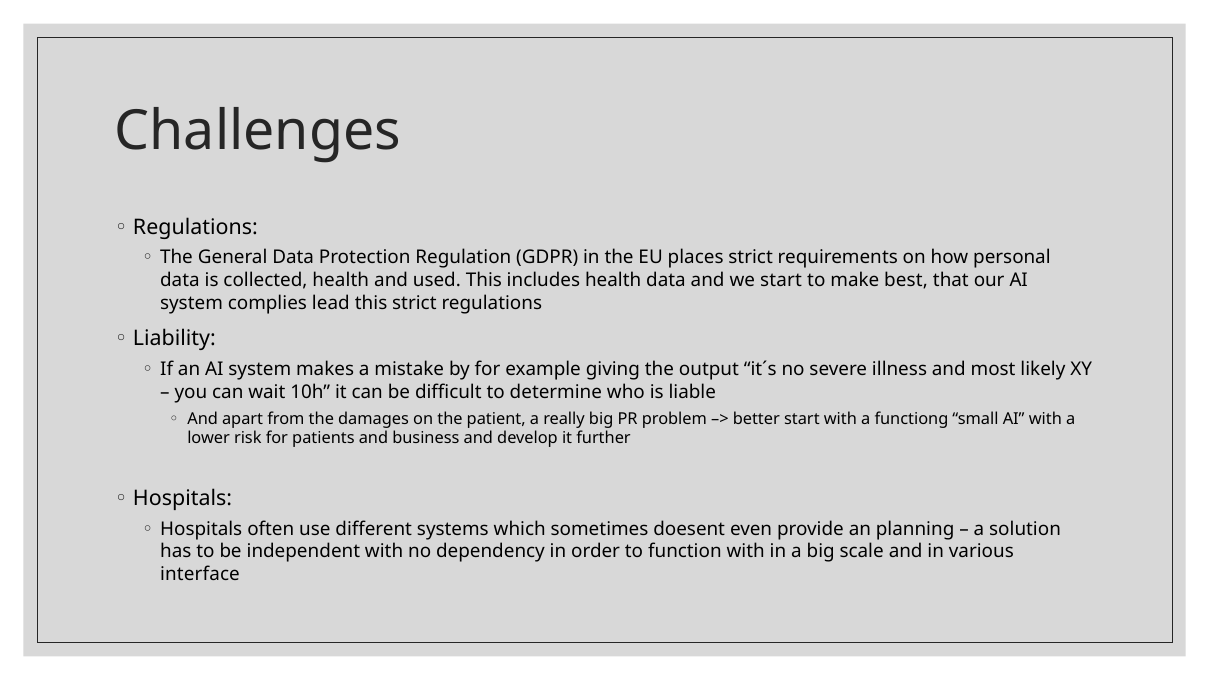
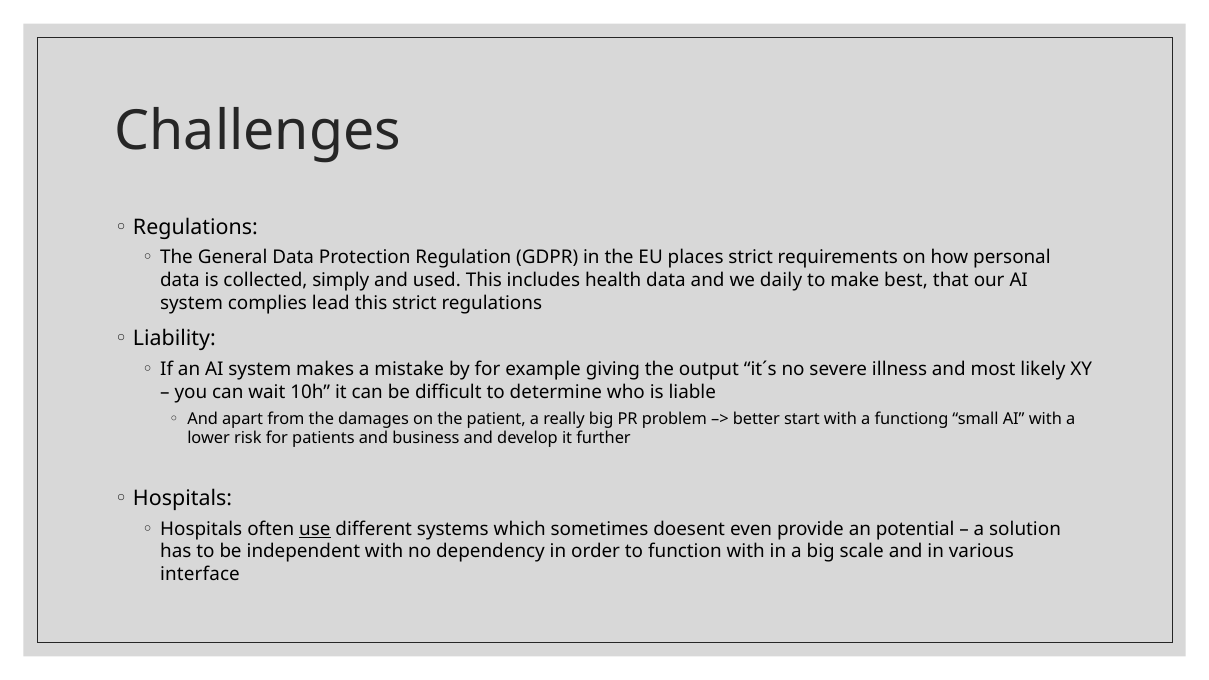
collected health: health -> simply
we start: start -> daily
use underline: none -> present
planning: planning -> potential
